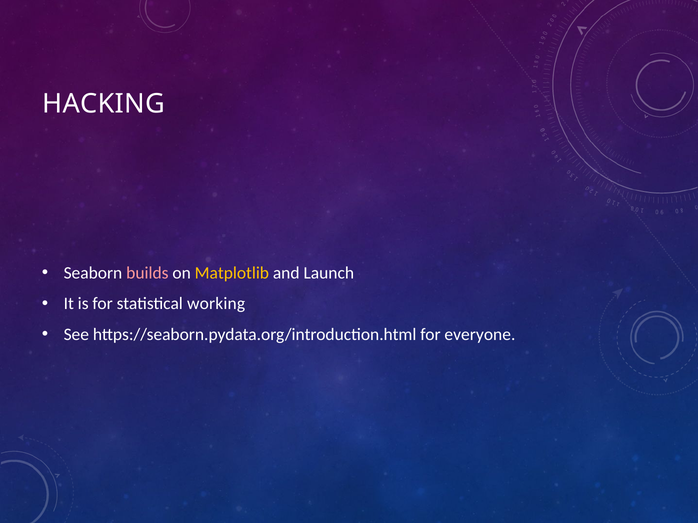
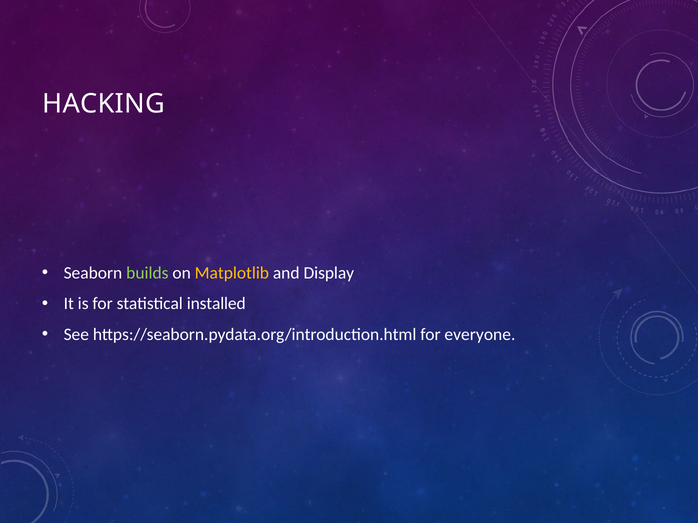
builds colour: pink -> light green
Launch: Launch -> Display
working: working -> installed
